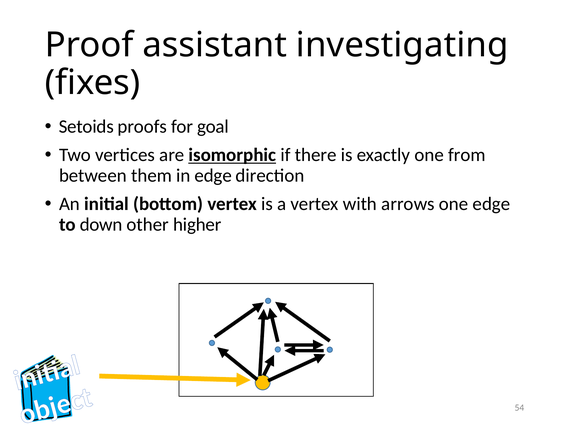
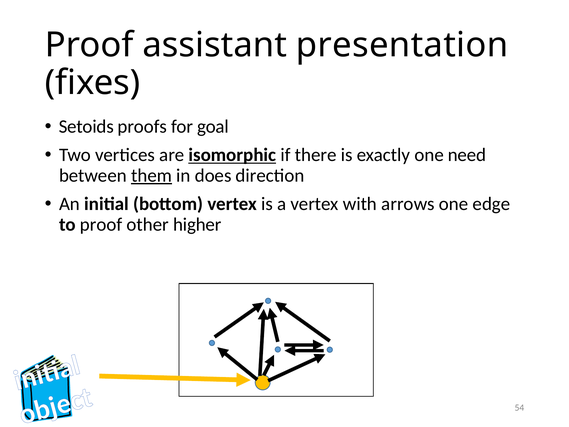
investigating: investigating -> presentation
from: from -> need
them underline: none -> present
in edge: edge -> does
to down: down -> proof
